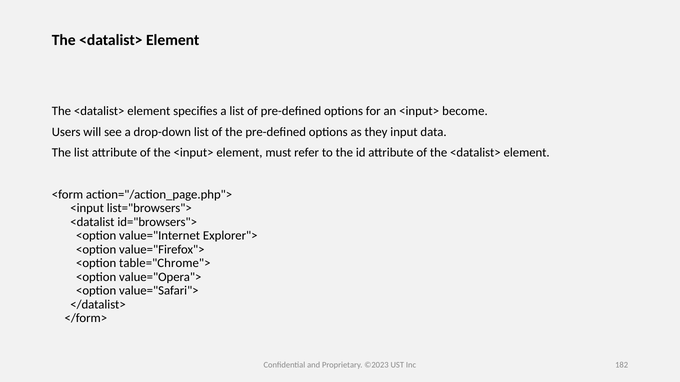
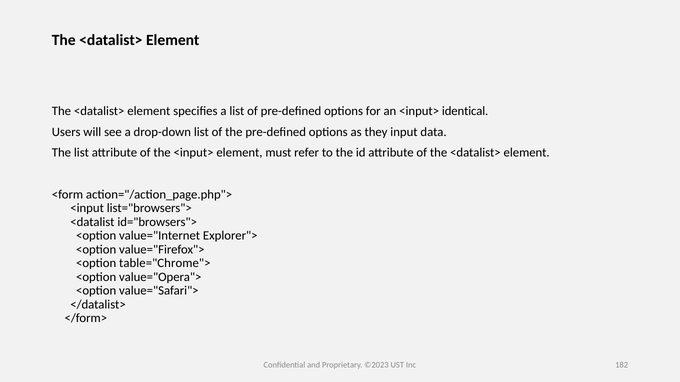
become: become -> identical
